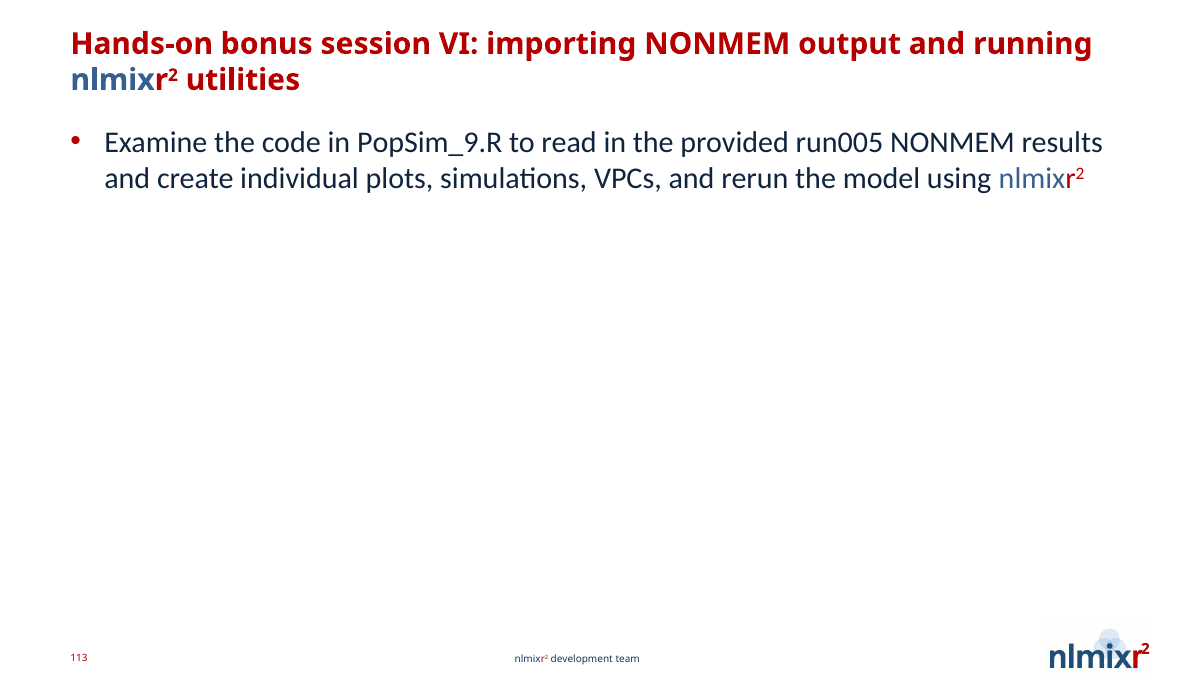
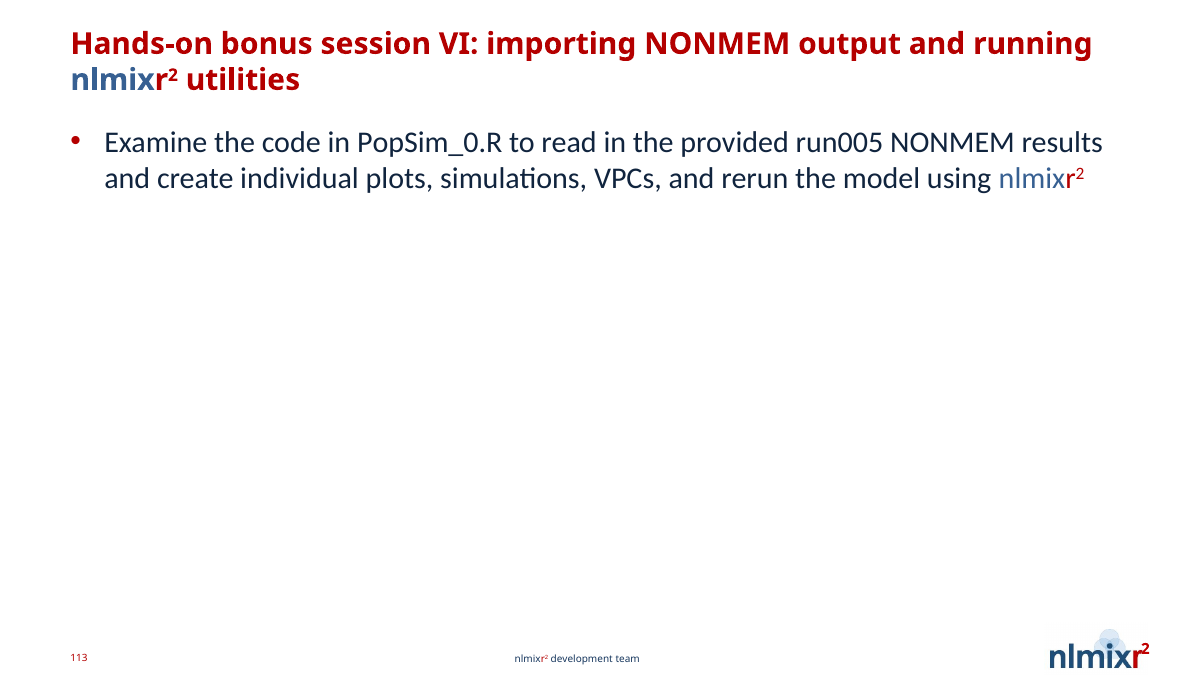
PopSim_9.R: PopSim_9.R -> PopSim_0.R
